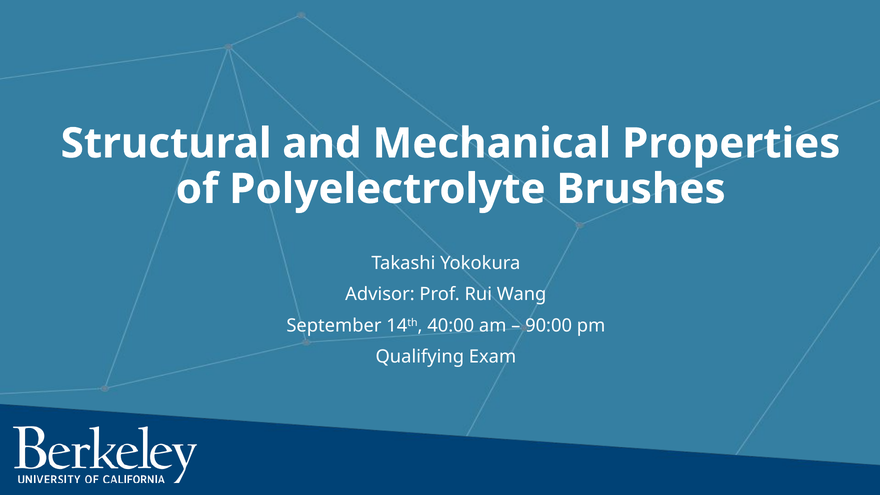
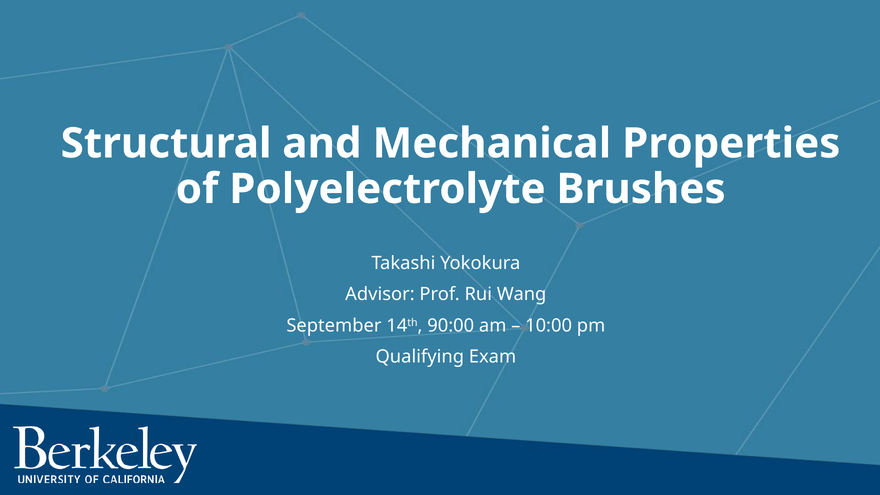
40:00: 40:00 -> 90:00
90:00: 90:00 -> 10:00
